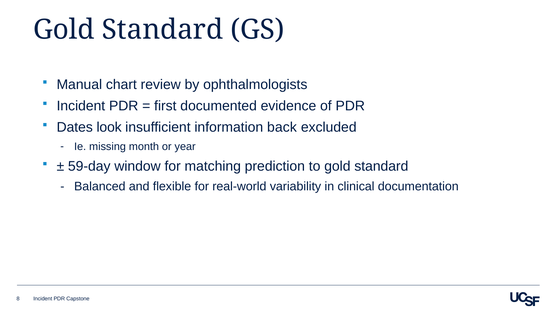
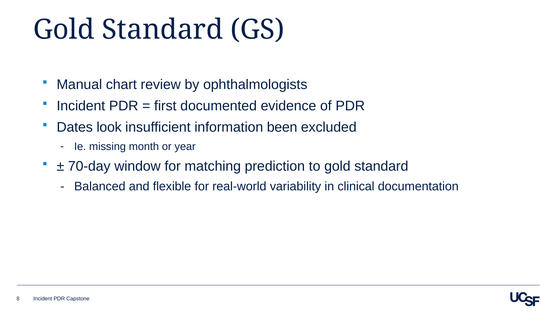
back: back -> been
59-day: 59-day -> 70-day
